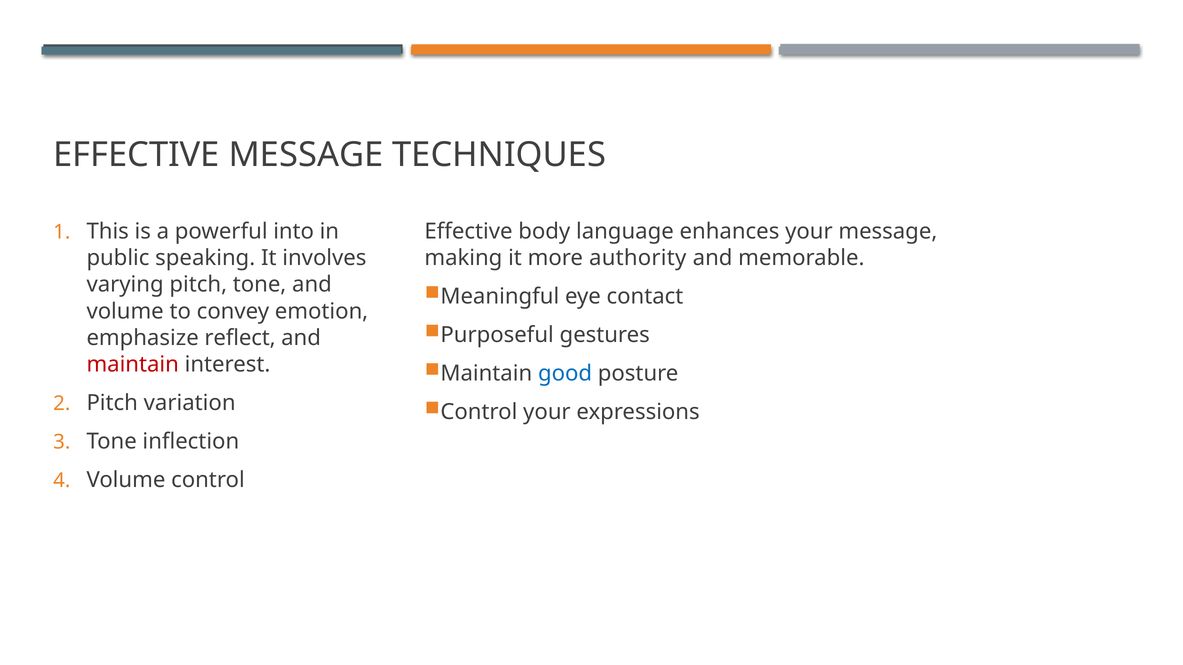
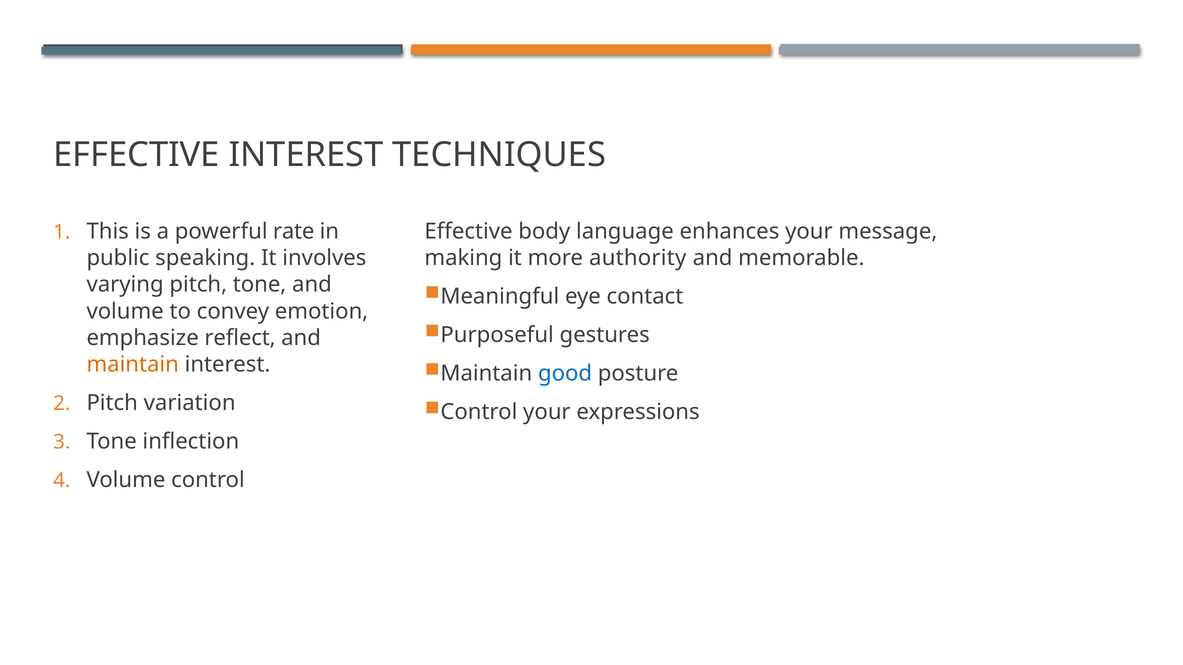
EFFECTIVE MESSAGE: MESSAGE -> INTEREST
into: into -> rate
maintain at (133, 365) colour: red -> orange
